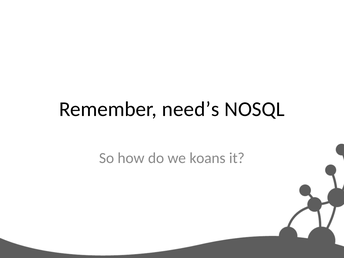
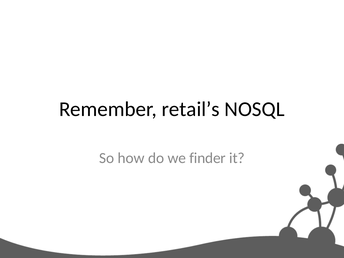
need’s: need’s -> retail’s
koans: koans -> finder
